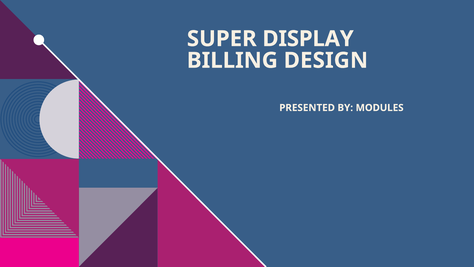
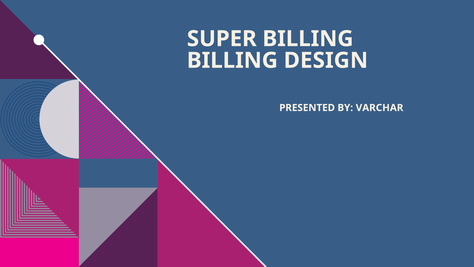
SUPER DISPLAY: DISPLAY -> BILLING
MODULES: MODULES -> VARCHAR
